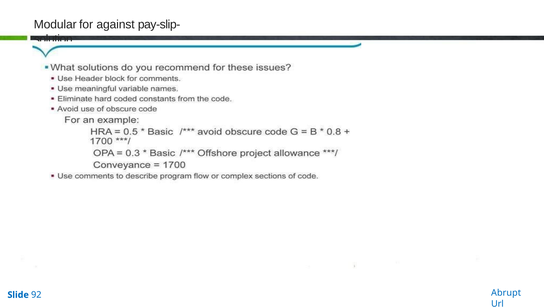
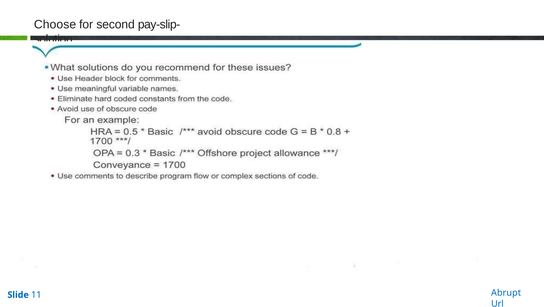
Modular: Modular -> Choose
against: against -> second
92: 92 -> 11
